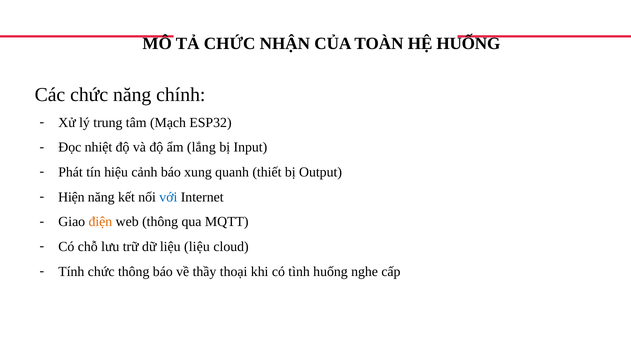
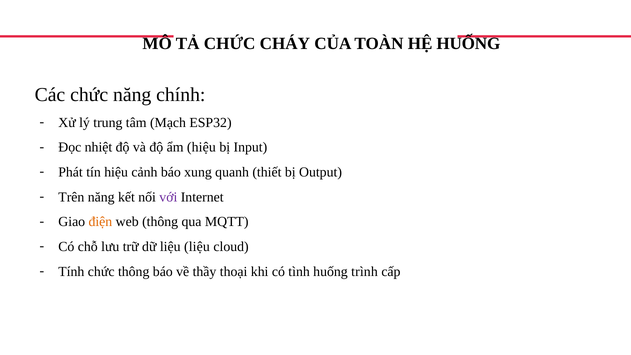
NHẬN: NHẬN -> CHÁY
ẩm lắng: lắng -> hiệu
Hiện: Hiện -> Trên
với colour: blue -> purple
nghe: nghe -> trình
